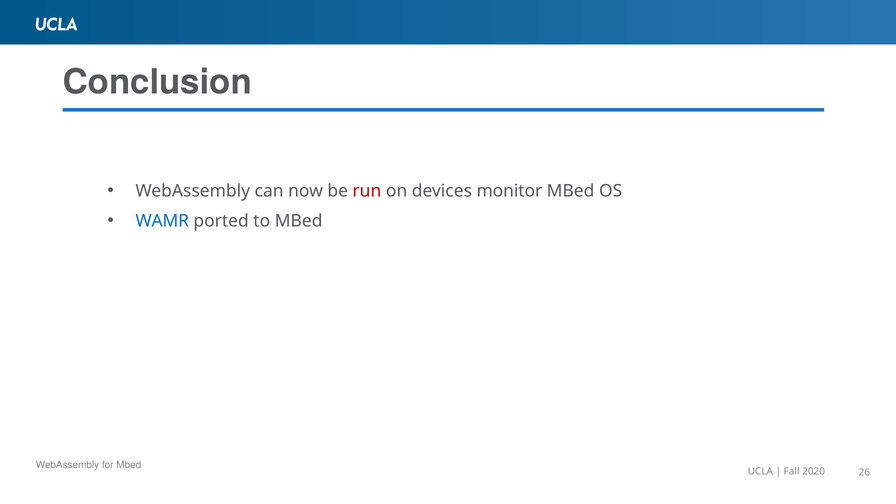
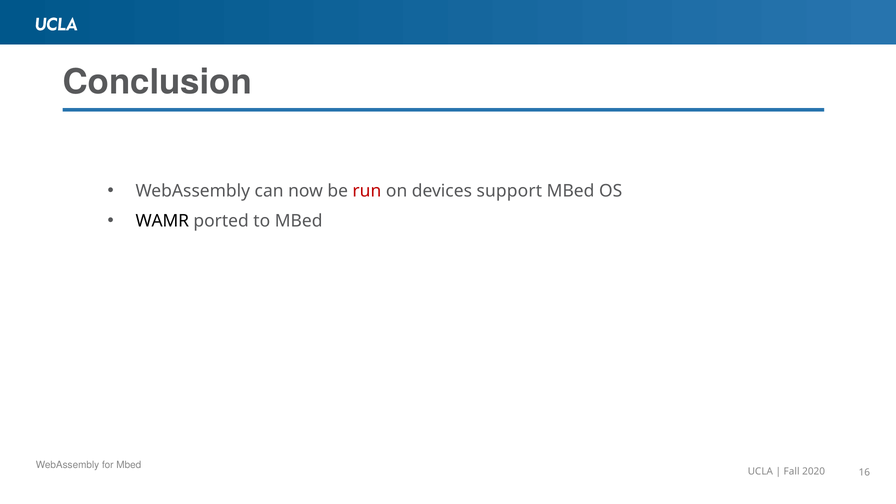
monitor: monitor -> support
WAMR colour: blue -> black
26: 26 -> 16
